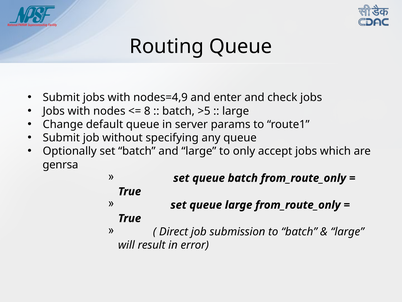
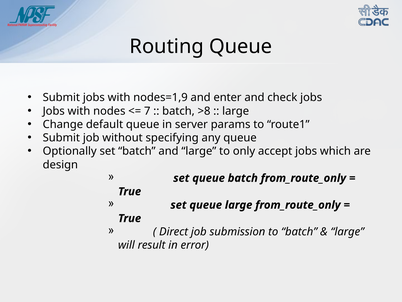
nodes=4,9: nodes=4,9 -> nodes=1,9
8: 8 -> 7
>5: >5 -> >8
genrsa: genrsa -> design
